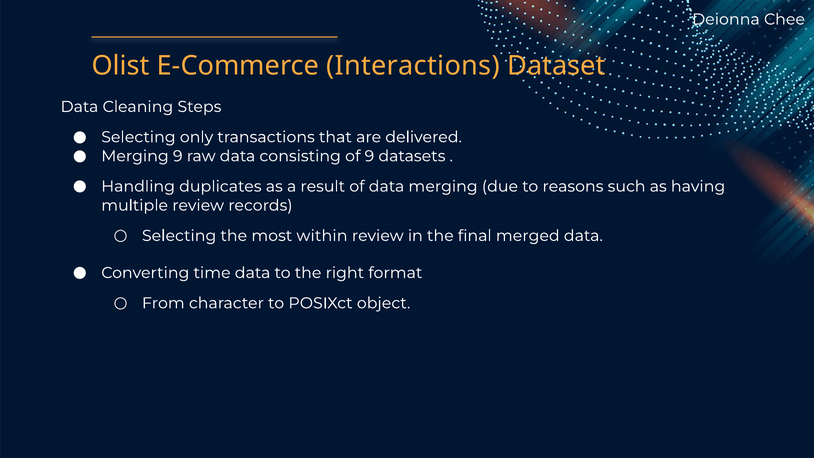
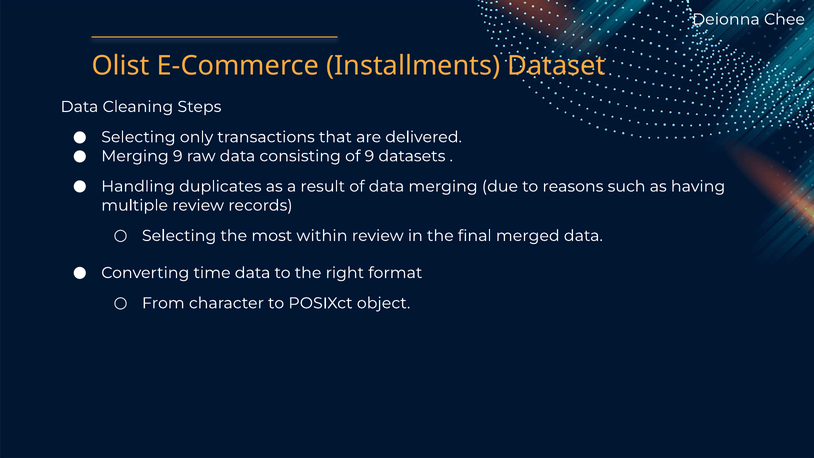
Interactions: Interactions -> Installments
